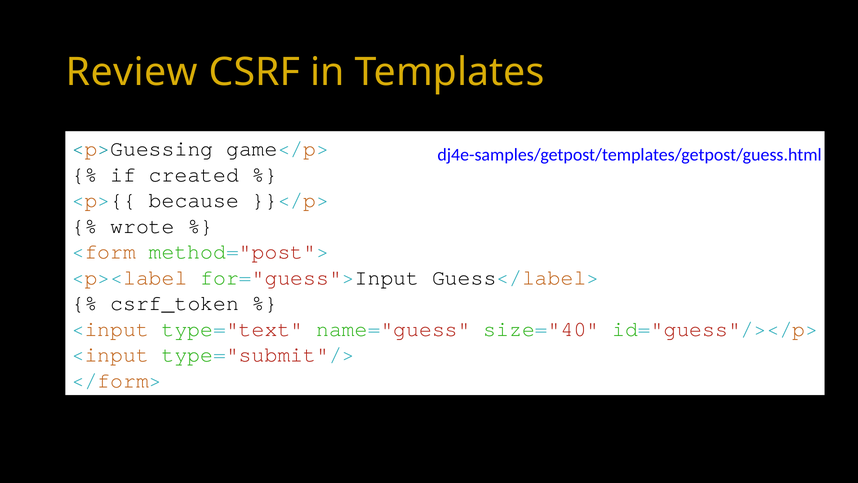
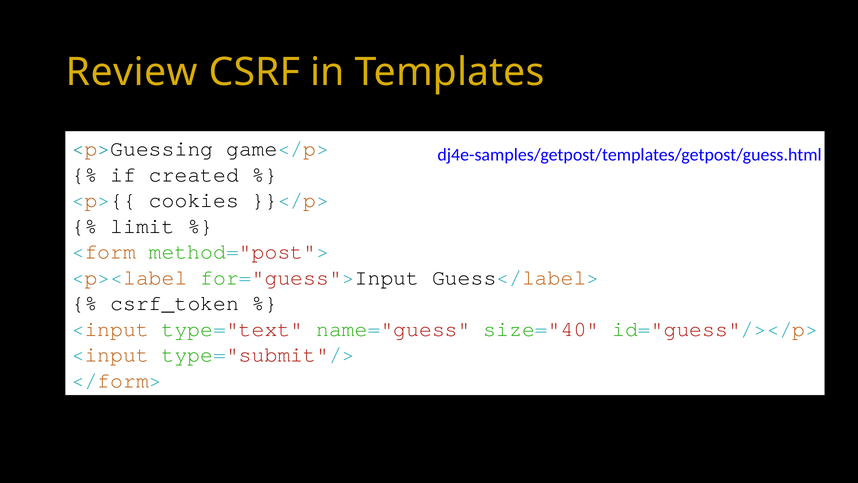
because: because -> cookies
wrote: wrote -> limit
